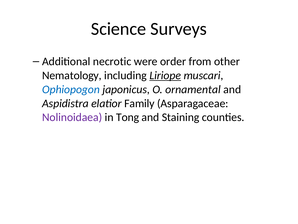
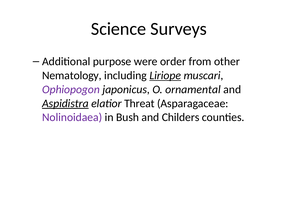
necrotic: necrotic -> purpose
Ophiopogon colour: blue -> purple
Aspidistra underline: none -> present
Family: Family -> Threat
Tong: Tong -> Bush
Staining: Staining -> Childers
